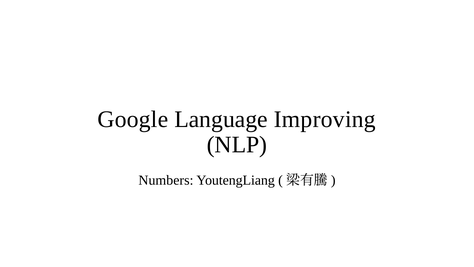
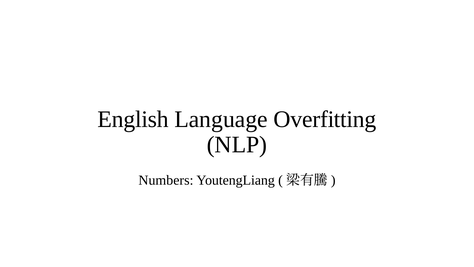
Google: Google -> English
Improving: Improving -> Overfitting
